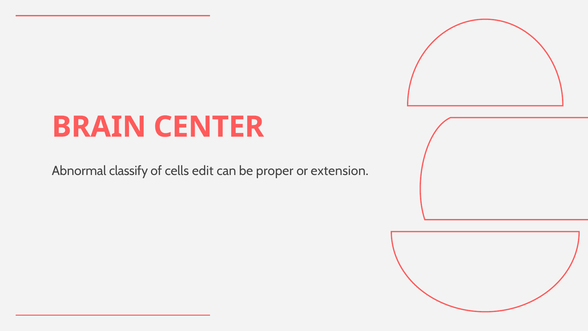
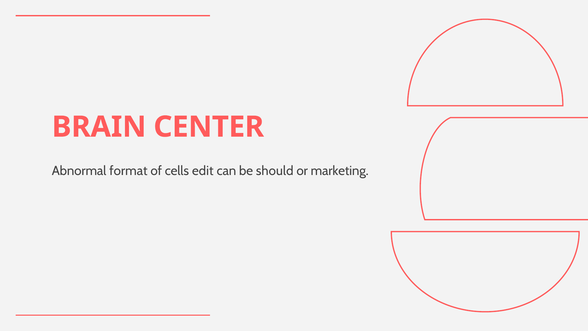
classify: classify -> format
proper: proper -> should
extension: extension -> marketing
